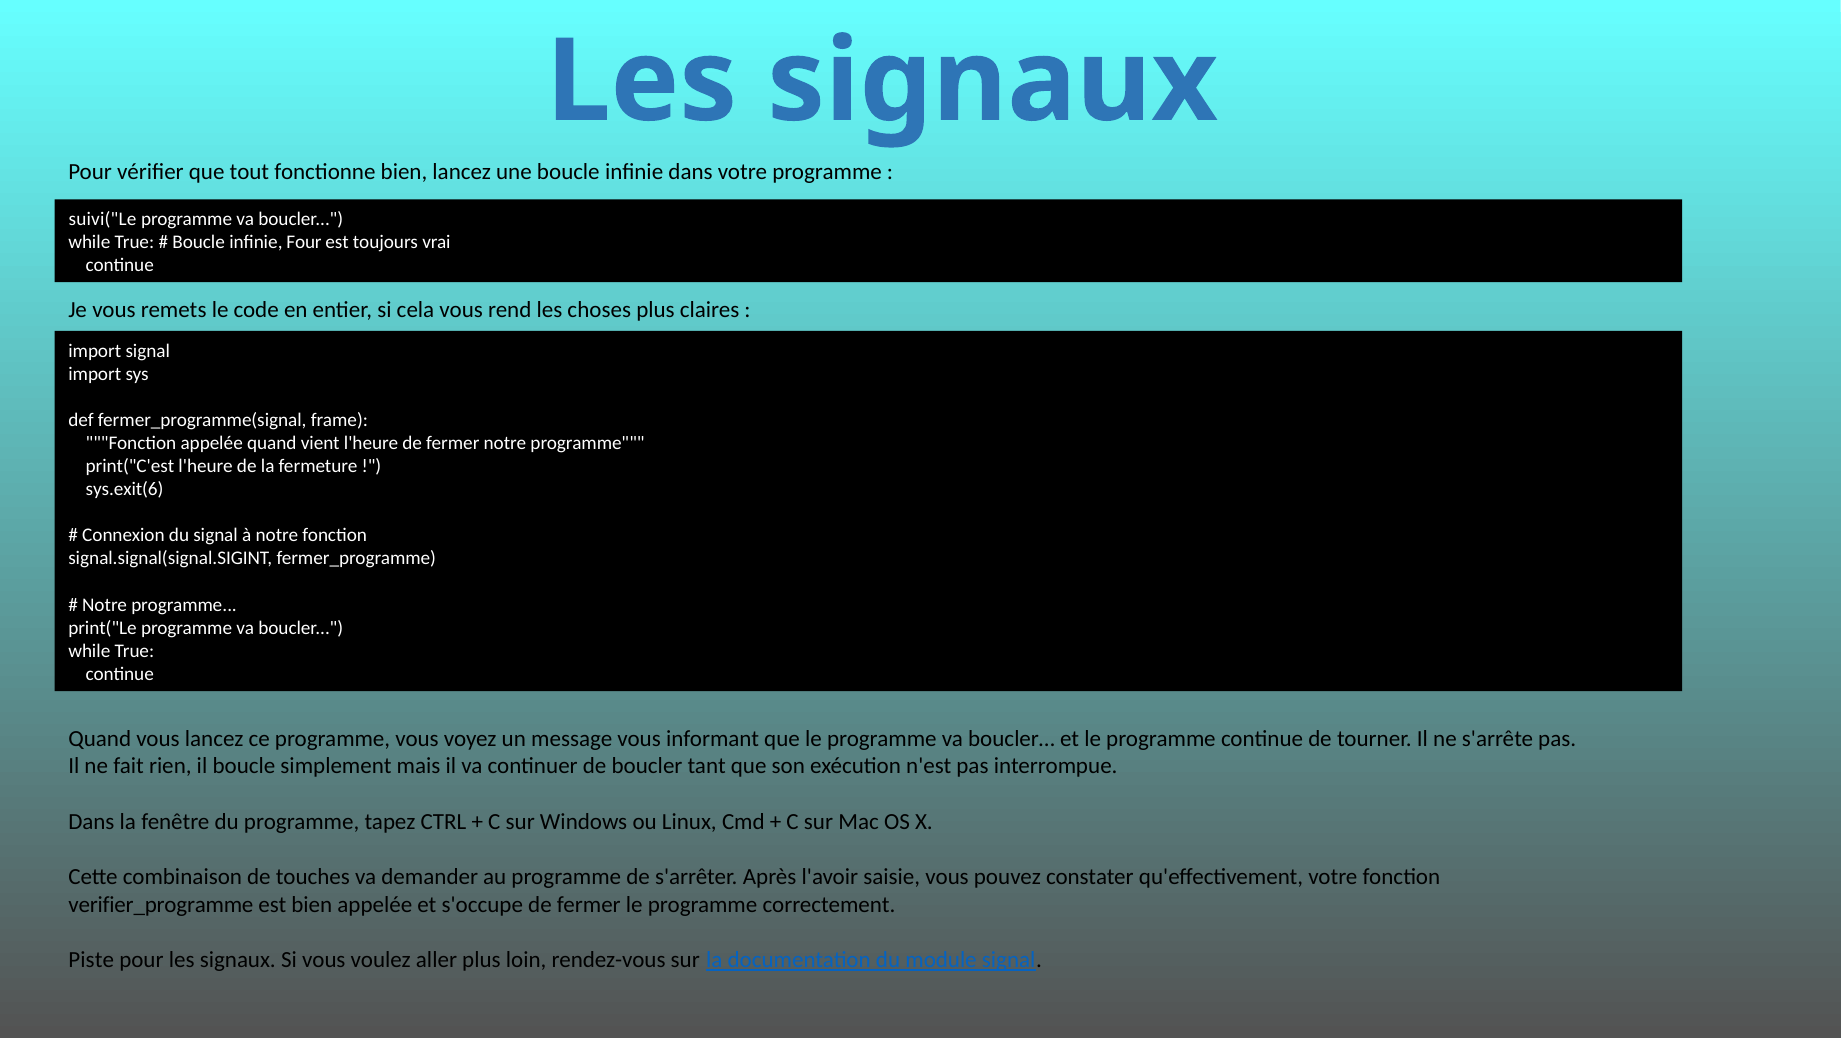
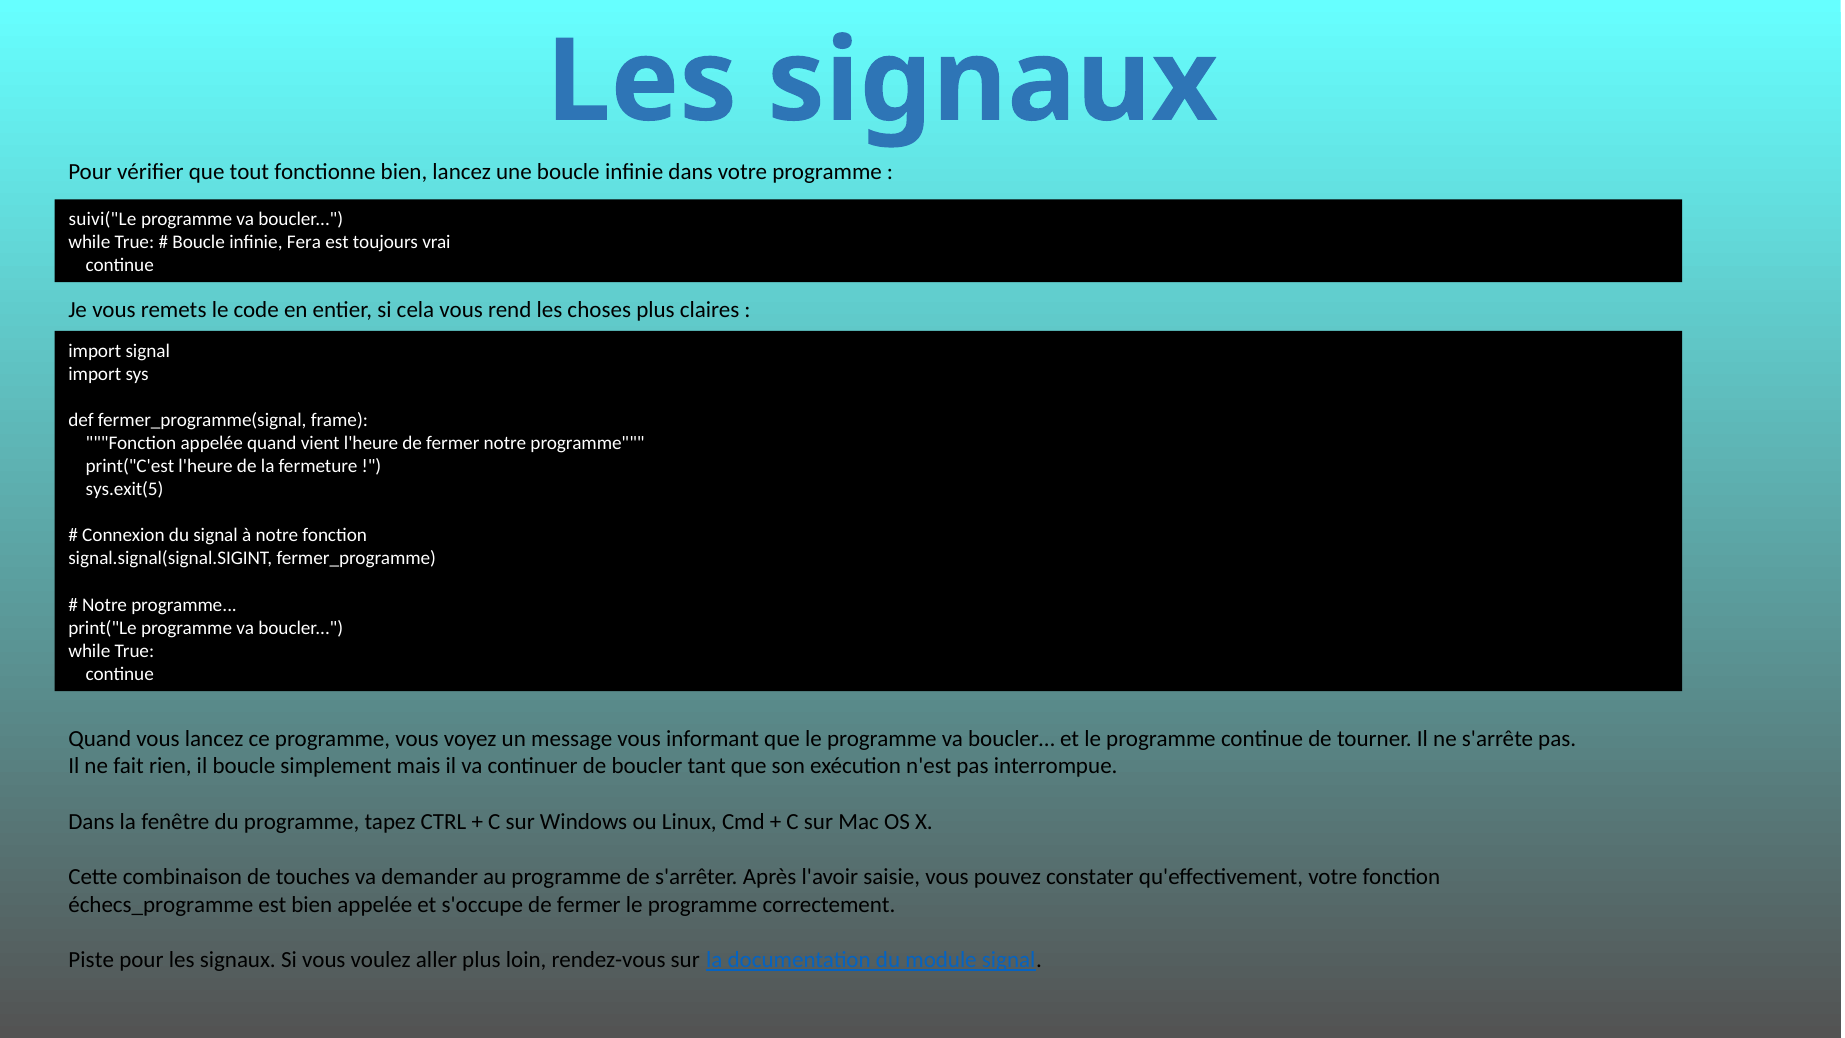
Four: Four -> Fera
sys.exit(6: sys.exit(6 -> sys.exit(5
verifier_programme: verifier_programme -> échecs_programme
